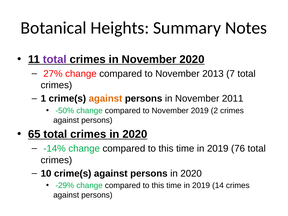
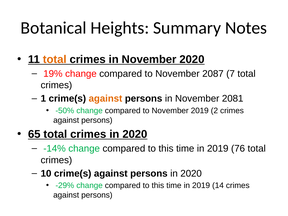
total at (55, 59) colour: purple -> orange
27%: 27% -> 19%
2013: 2013 -> 2087
2011: 2011 -> 2081
